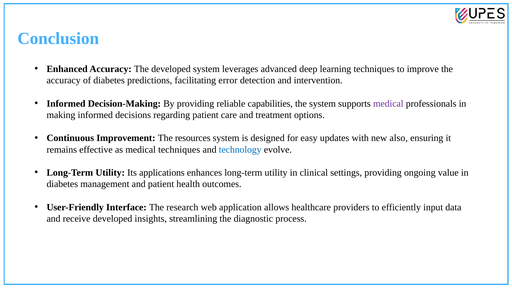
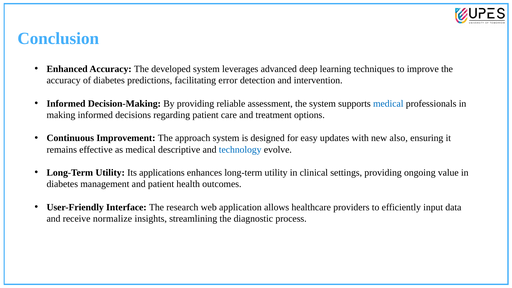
capabilities: capabilities -> assessment
medical at (388, 104) colour: purple -> blue
resources: resources -> approach
medical techniques: techniques -> descriptive
receive developed: developed -> normalize
